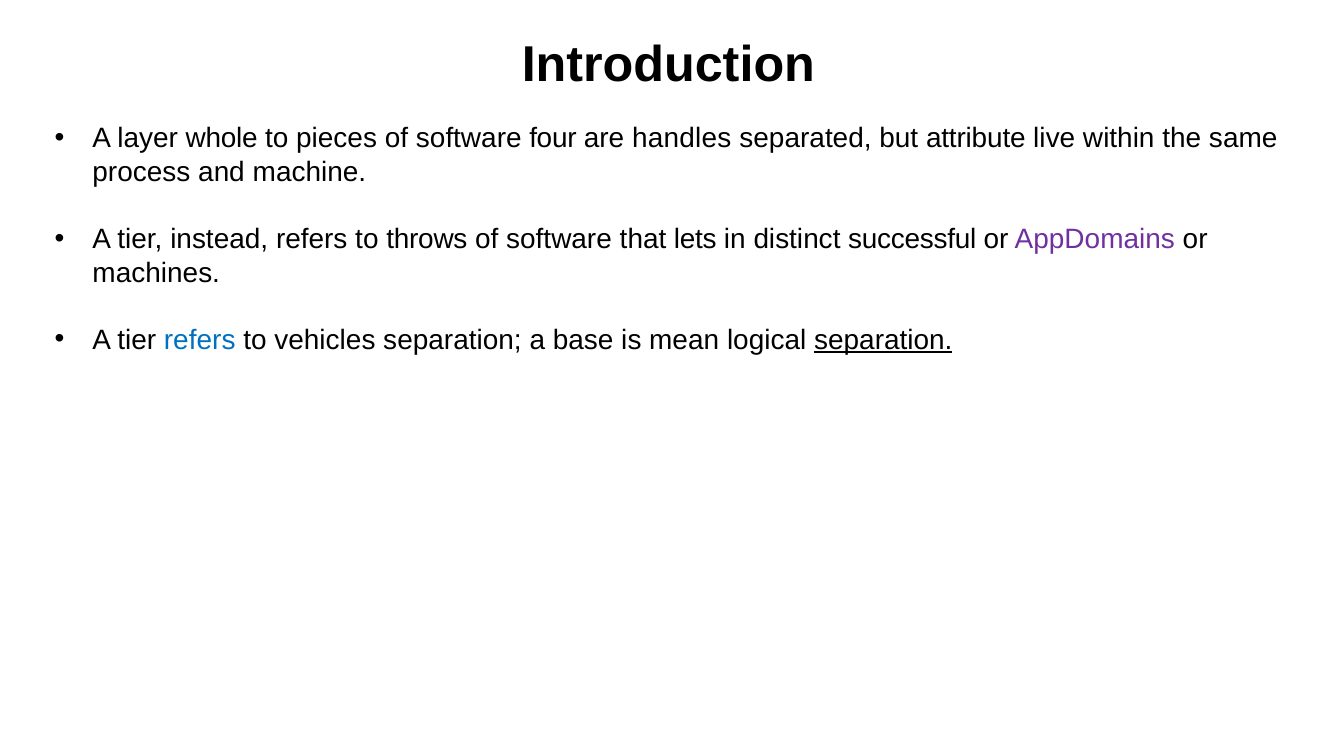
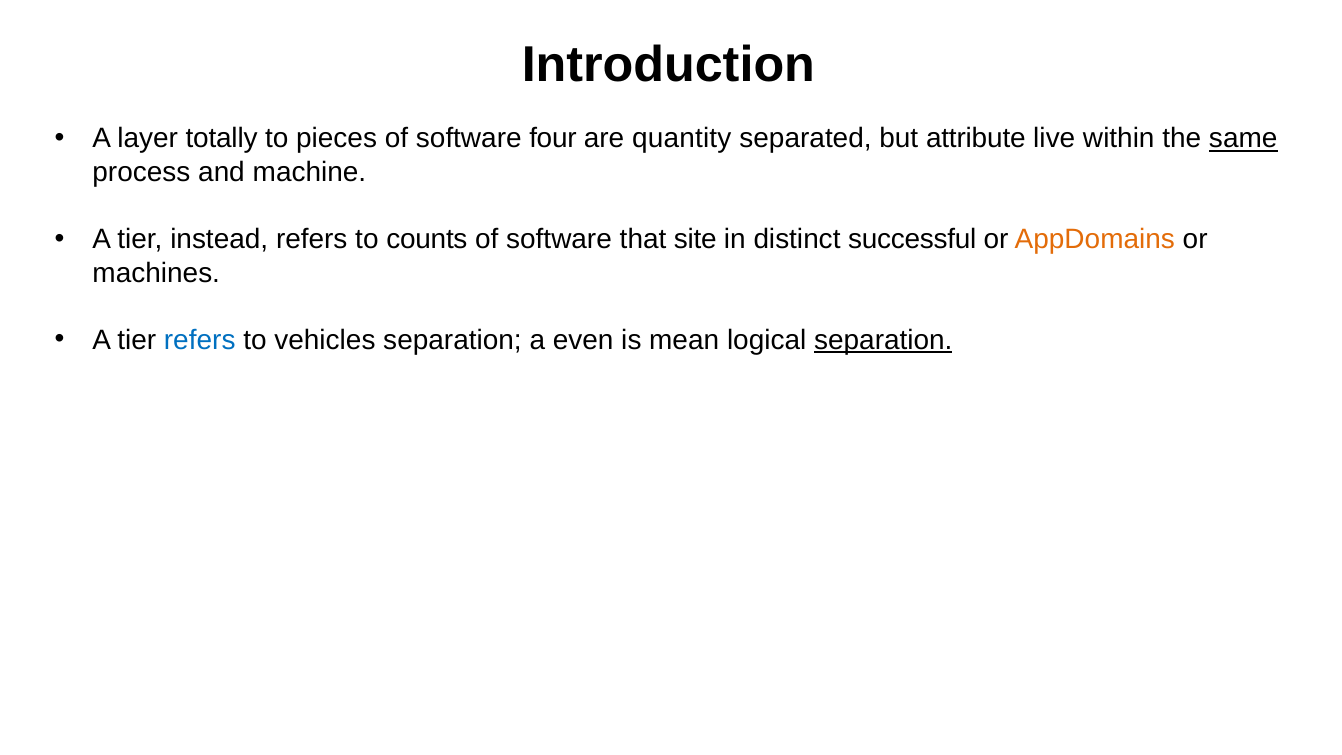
whole: whole -> totally
handles: handles -> quantity
same underline: none -> present
throws: throws -> counts
lets: lets -> site
AppDomains colour: purple -> orange
base: base -> even
